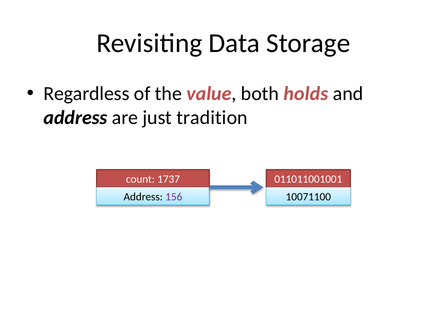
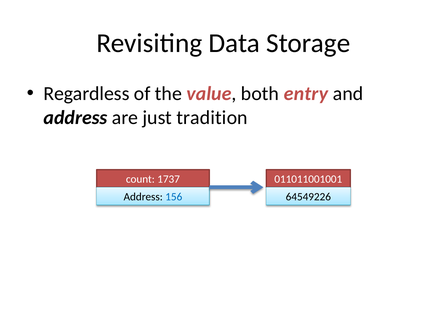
holds: holds -> entry
156 colour: purple -> blue
10071100: 10071100 -> 64549226
